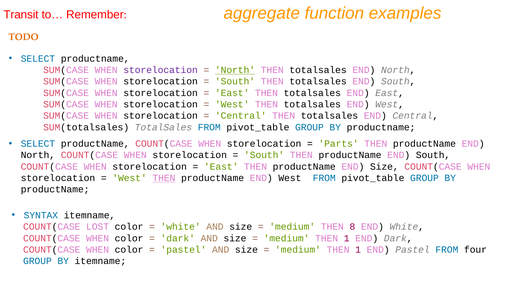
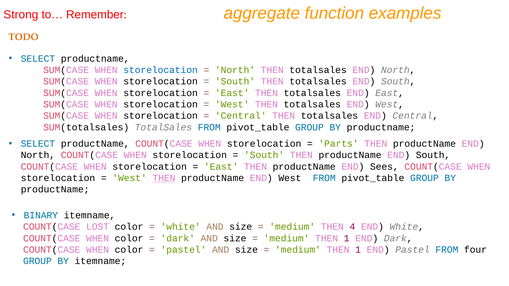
Transit: Transit -> Strong
storelocation at (161, 70) colour: purple -> blue
North at (235, 70) underline: present -> none
END Size: Size -> Sees
SYNTAX: SYNTAX -> BINARY
8: 8 -> 4
